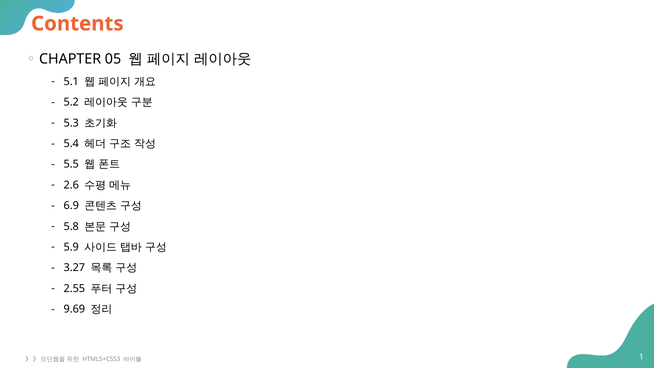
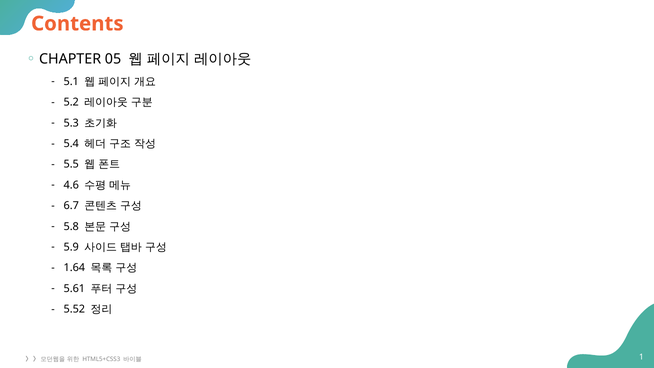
2.6: 2.6 -> 4.6
6.9: 6.9 -> 6.7
3.27: 3.27 -> 1.64
2.55: 2.55 -> 5.61
9.69: 9.69 -> 5.52
